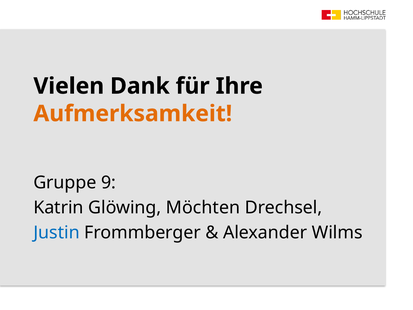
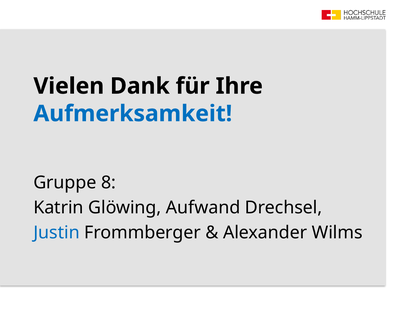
Aufmerksamkeit colour: orange -> blue
9: 9 -> 8
Möchten: Möchten -> Aufwand
